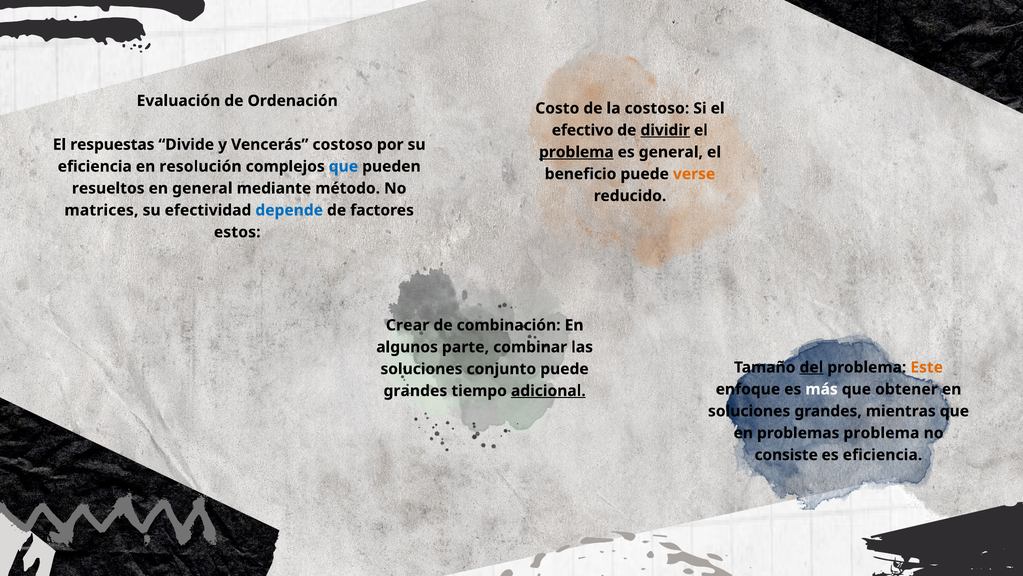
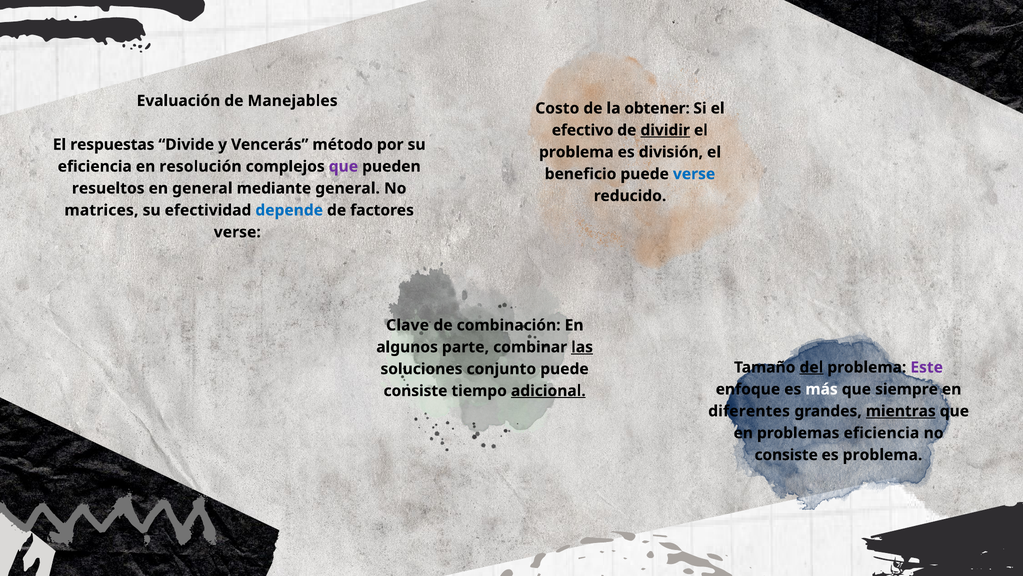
Ordenación: Ordenación -> Manejables
la costoso: costoso -> obtener
Vencerás costoso: costoso -> método
problema at (576, 152) underline: present -> none
es general: general -> división
que at (343, 166) colour: blue -> purple
verse at (694, 174) colour: orange -> blue
mediante método: método -> general
estos at (237, 232): estos -> verse
Crear: Crear -> Clave
las underline: none -> present
Este colour: orange -> purple
obtener: obtener -> siempre
grandes at (415, 391): grandes -> consiste
soluciones at (749, 411): soluciones -> diferentes
mientras underline: none -> present
problemas problema: problema -> eficiencia
es eficiencia: eficiencia -> problema
